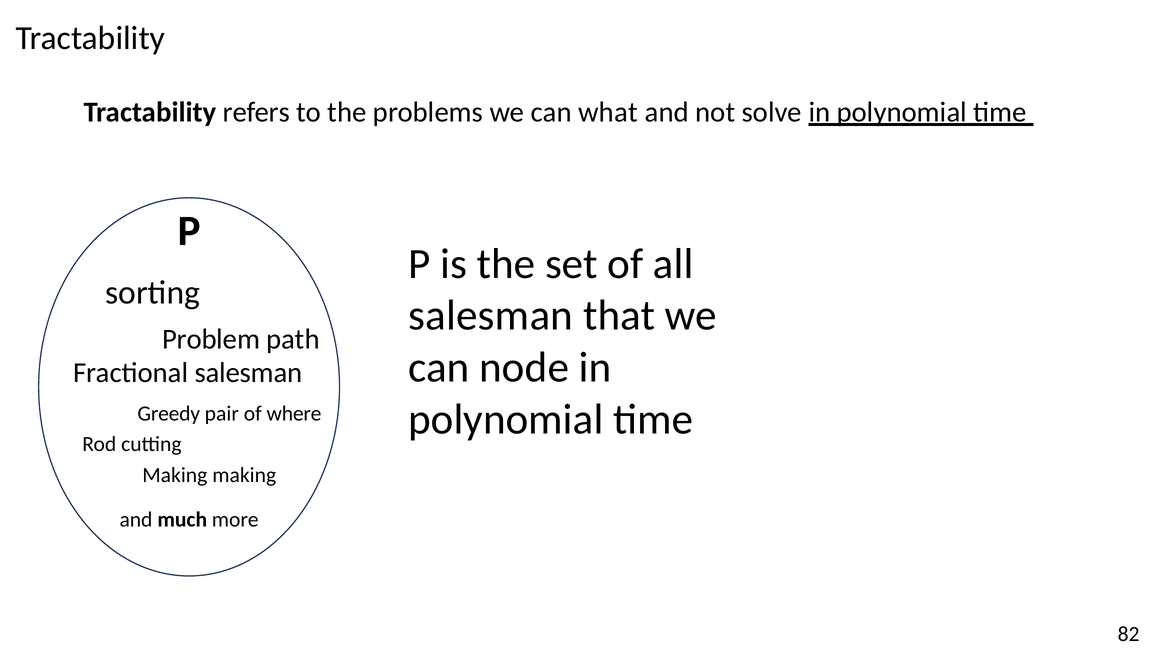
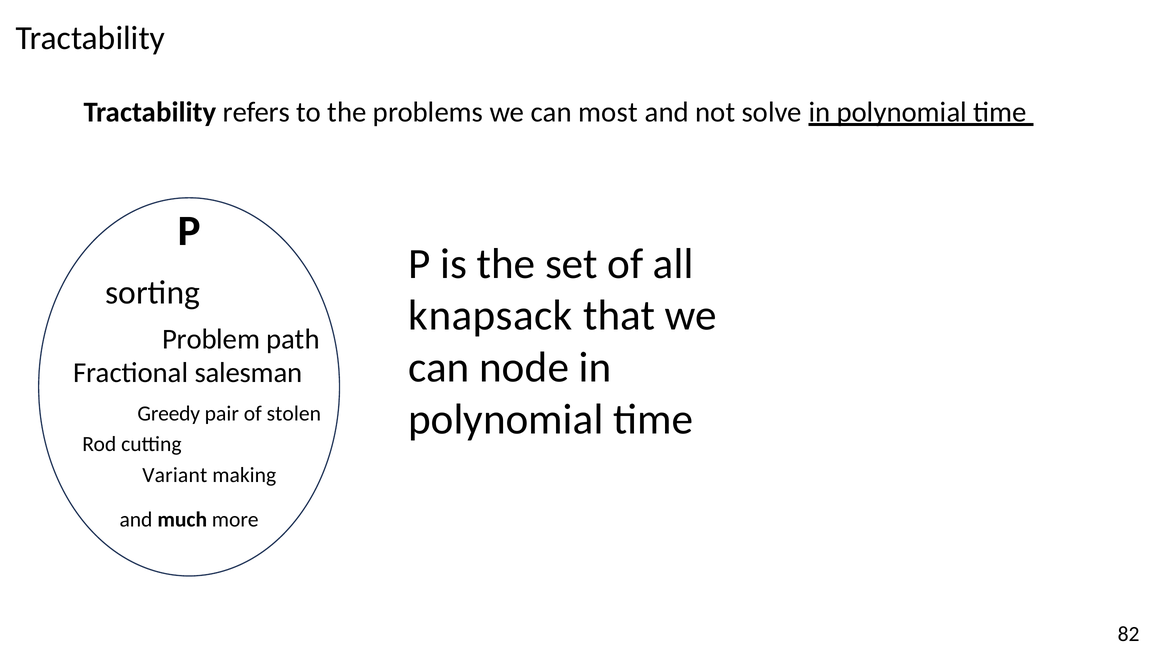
what: what -> most
salesman at (491, 316): salesman -> knapsack
where: where -> stolen
Making at (175, 475): Making -> Variant
